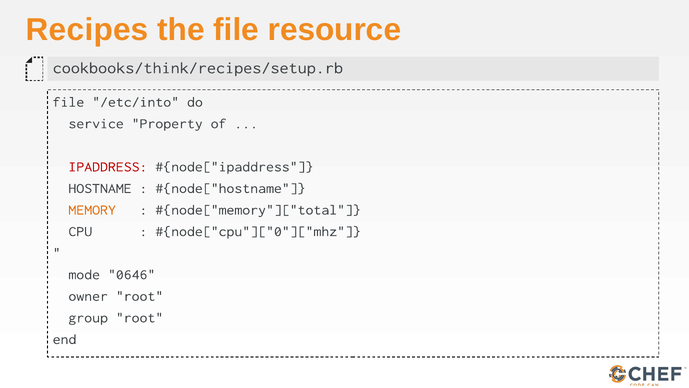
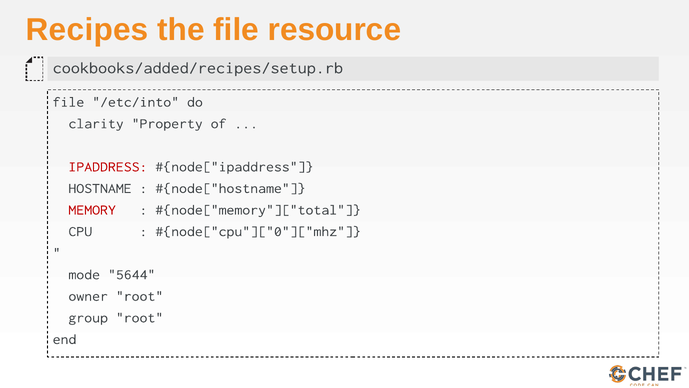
cookbooks/think/recipes/setup.rb: cookbooks/think/recipes/setup.rb -> cookbooks/added/recipes/setup.rb
service: service -> clarity
MEMORY colour: orange -> red
0646: 0646 -> 5644
